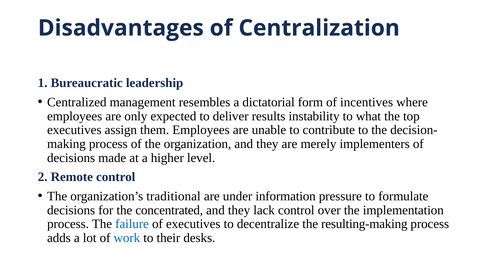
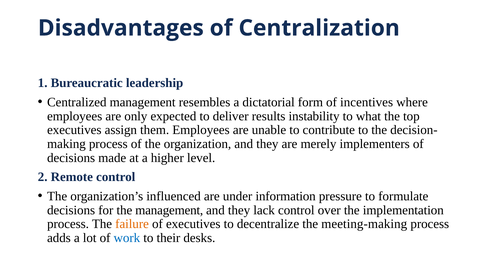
traditional: traditional -> influenced
the concentrated: concentrated -> management
failure colour: blue -> orange
resulting-making: resulting-making -> meeting-making
